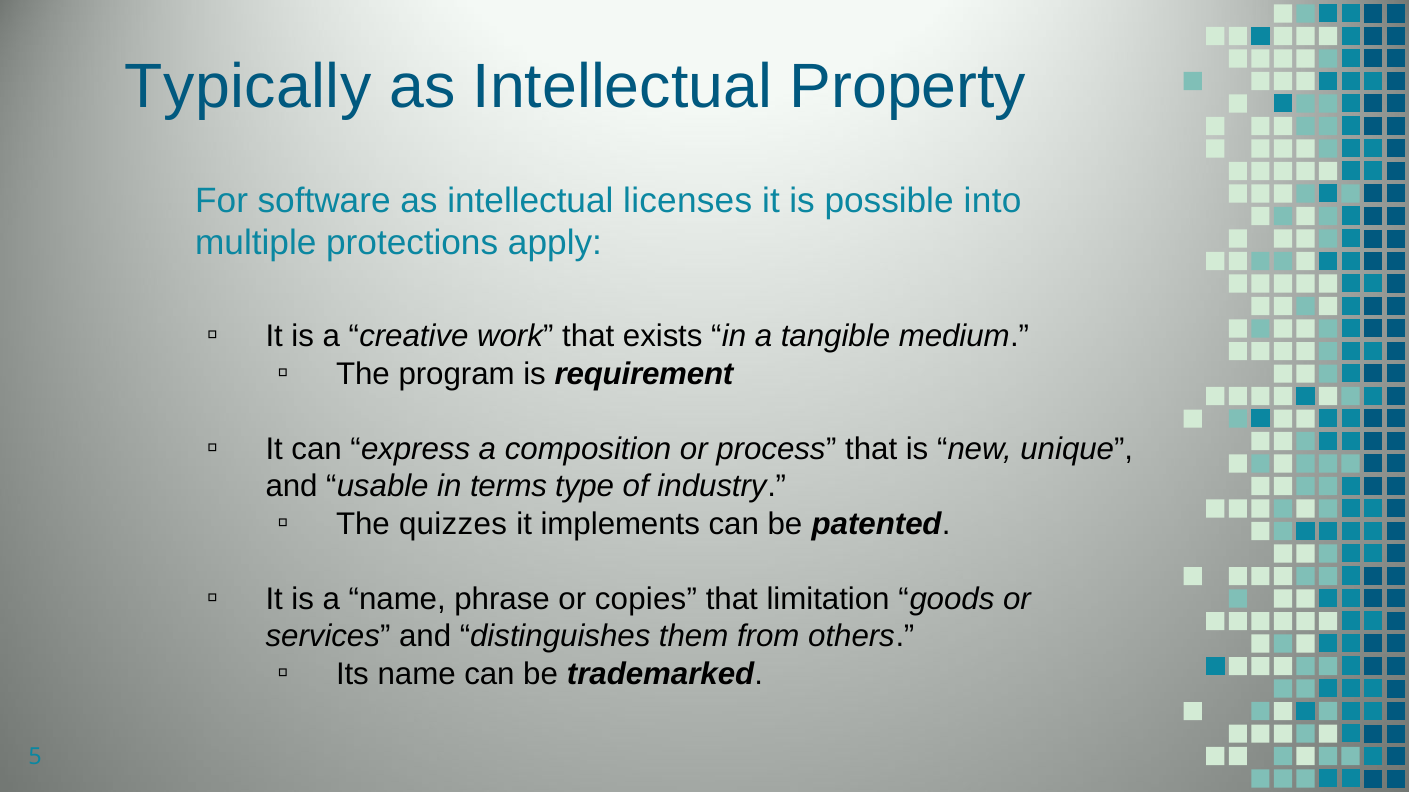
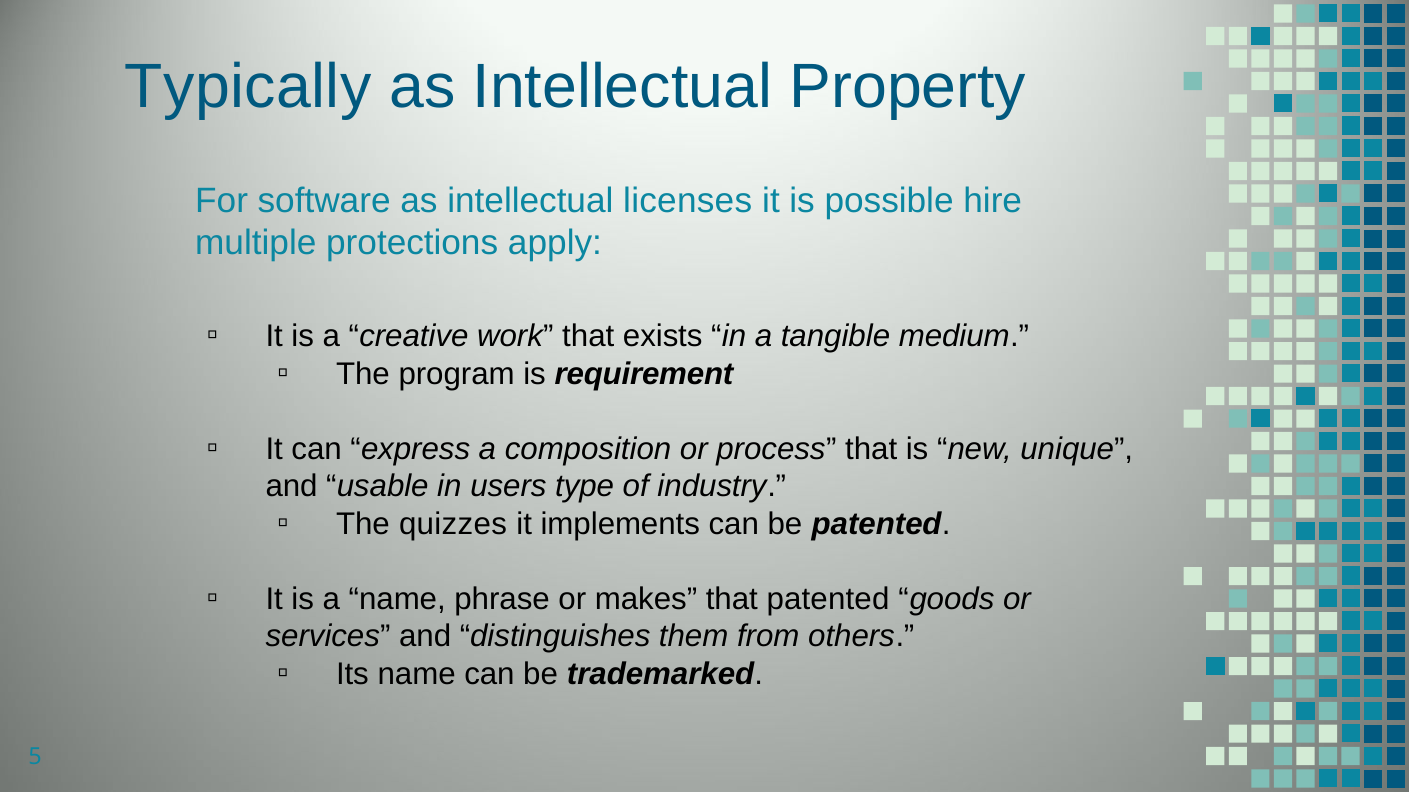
into: into -> hire
terms: terms -> users
copies: copies -> makes
that limitation: limitation -> patented
